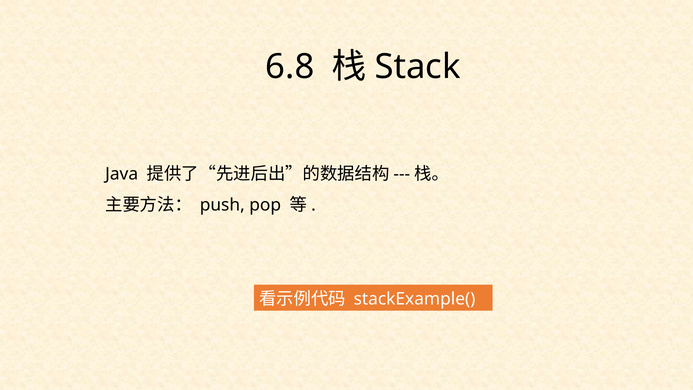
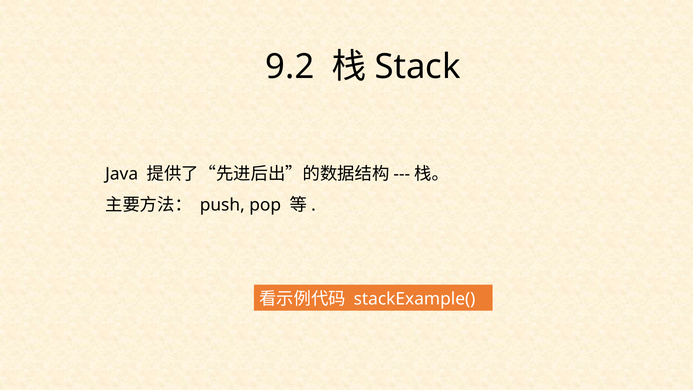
6.8: 6.8 -> 9.2
